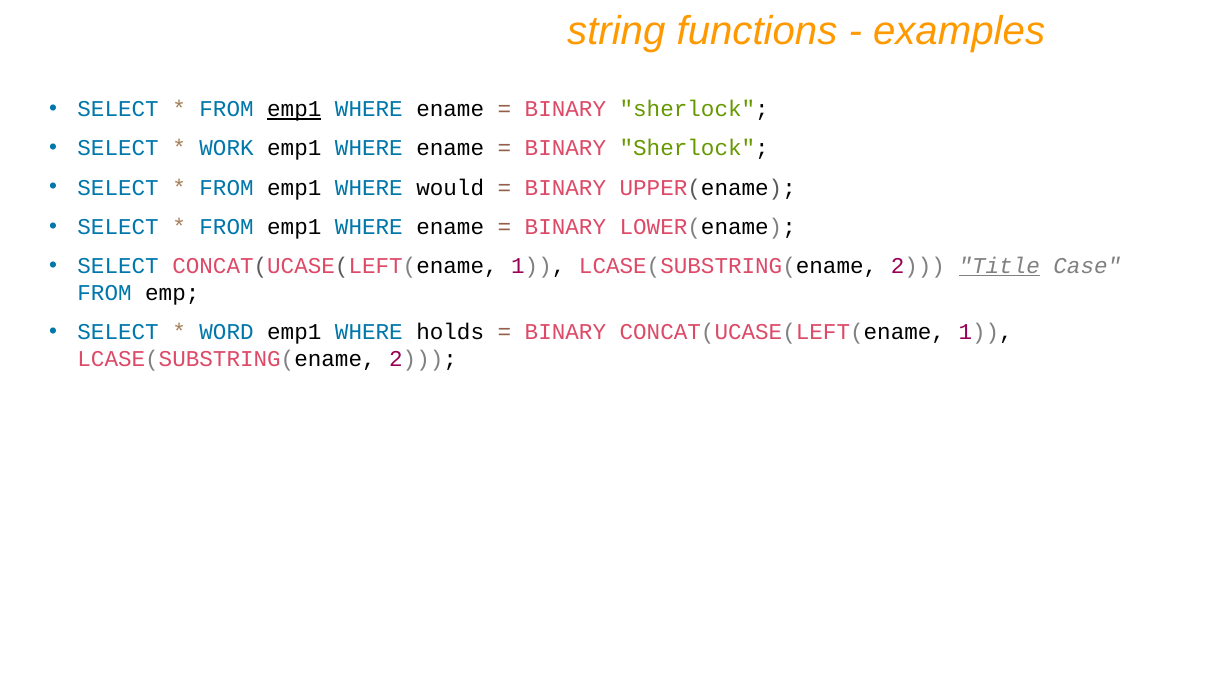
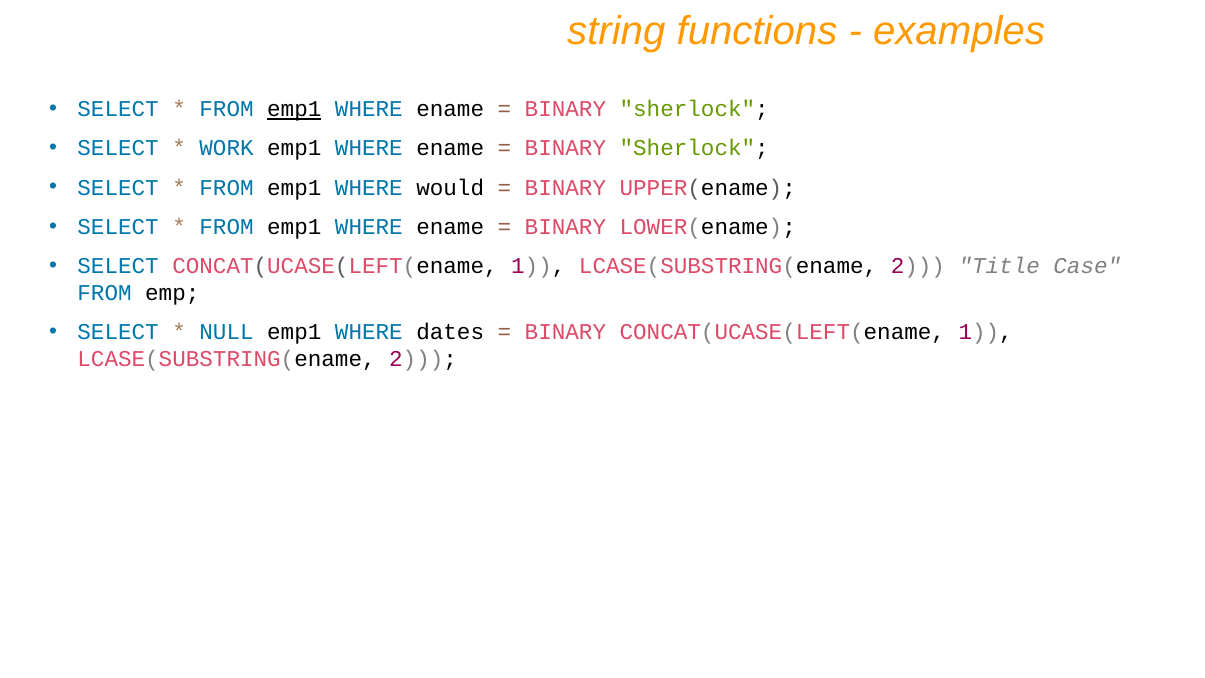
Title underline: present -> none
WORD: WORD -> NULL
holds: holds -> dates
